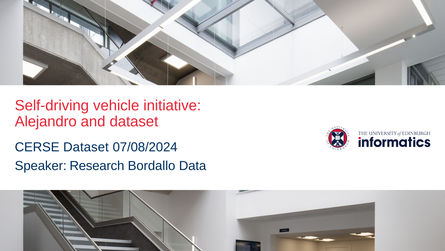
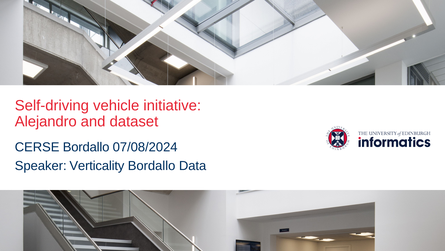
CERSE Dataset: Dataset -> Bordallo
Research: Research -> Verticality
